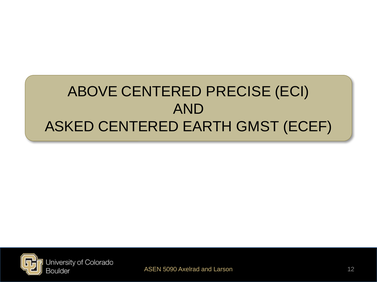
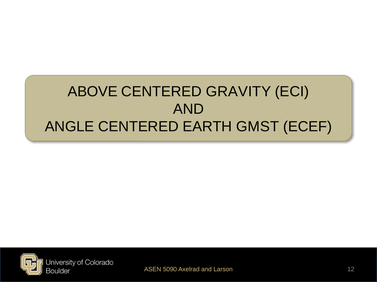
PRECISE: PRECISE -> GRAVITY
ASKED: ASKED -> ANGLE
